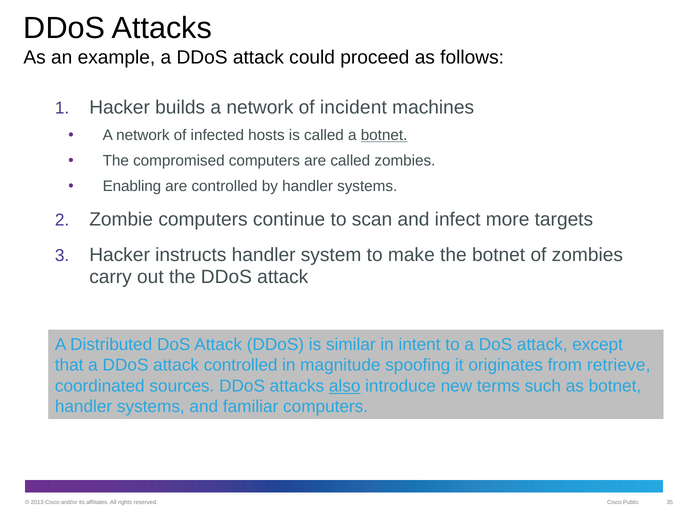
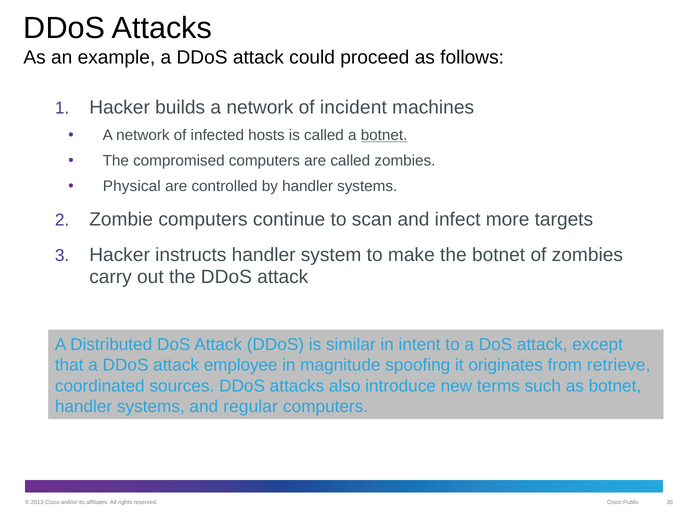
Enabling: Enabling -> Physical
attack controlled: controlled -> employee
also underline: present -> none
familiar: familiar -> regular
